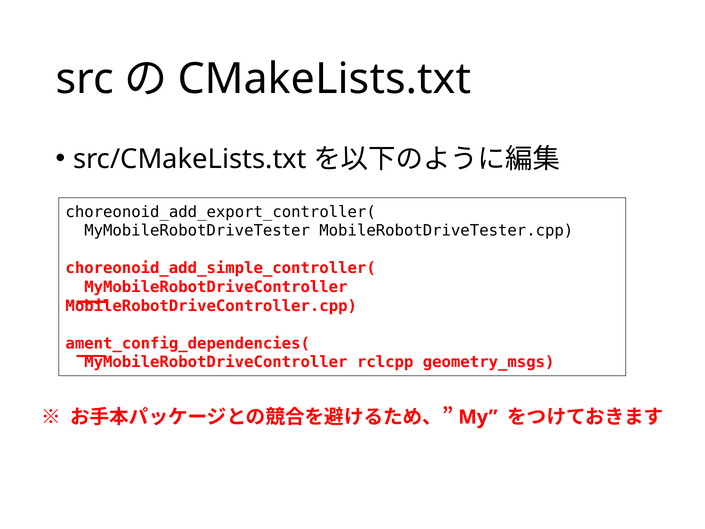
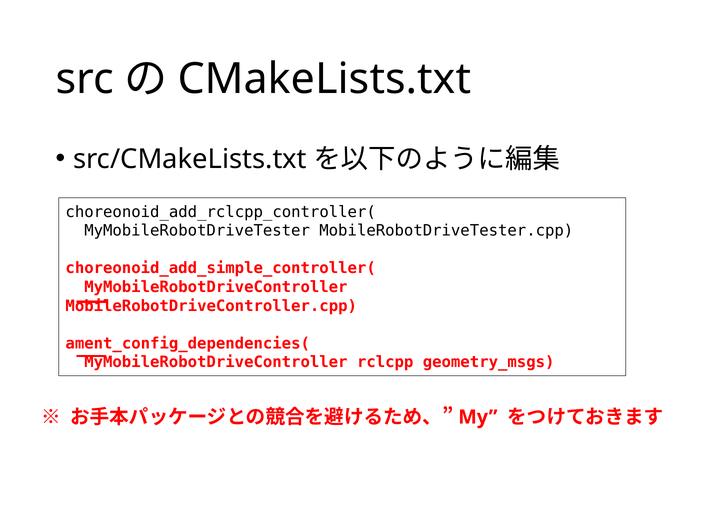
choreonoid_add_export_controller(: choreonoid_add_export_controller( -> choreonoid_add_rclcpp_controller(
